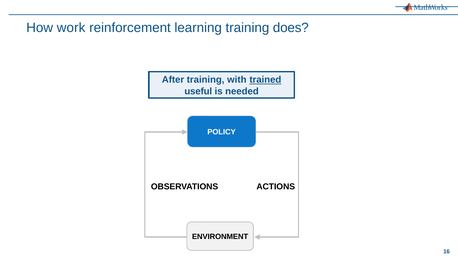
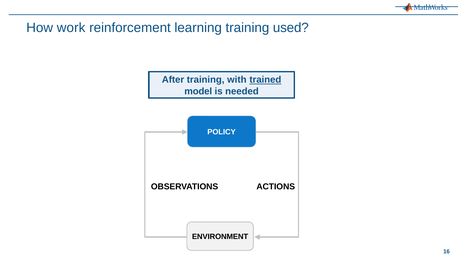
does: does -> used
useful: useful -> model
